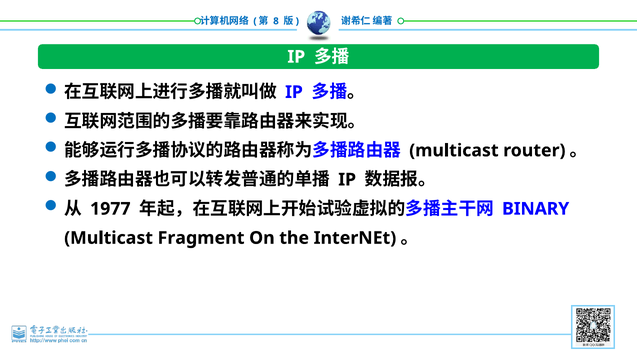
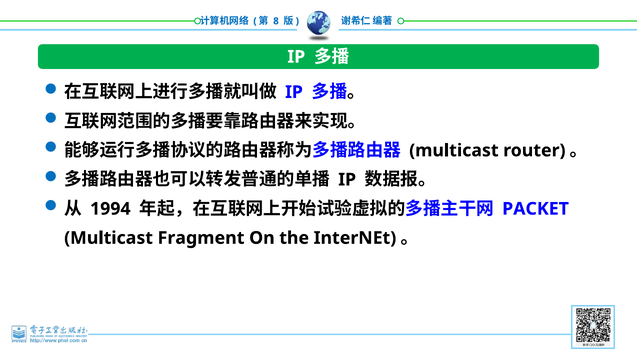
1977: 1977 -> 1994
BINARY: BINARY -> PACKET
